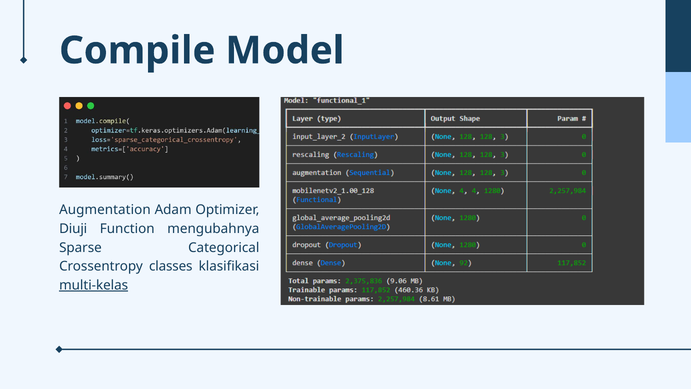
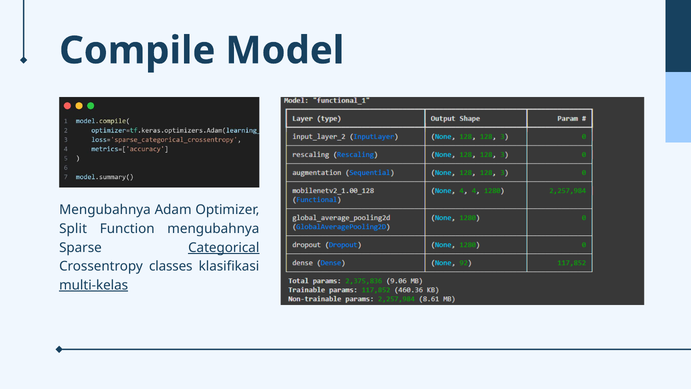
Augmentation at (105, 210): Augmentation -> Mengubahnya
Diuji: Diuji -> Split
Categorical underline: none -> present
